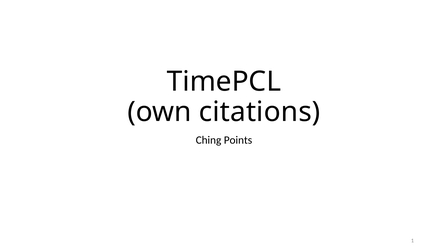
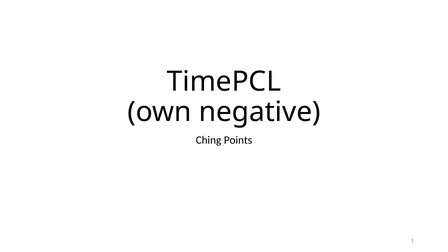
citations: citations -> negative
